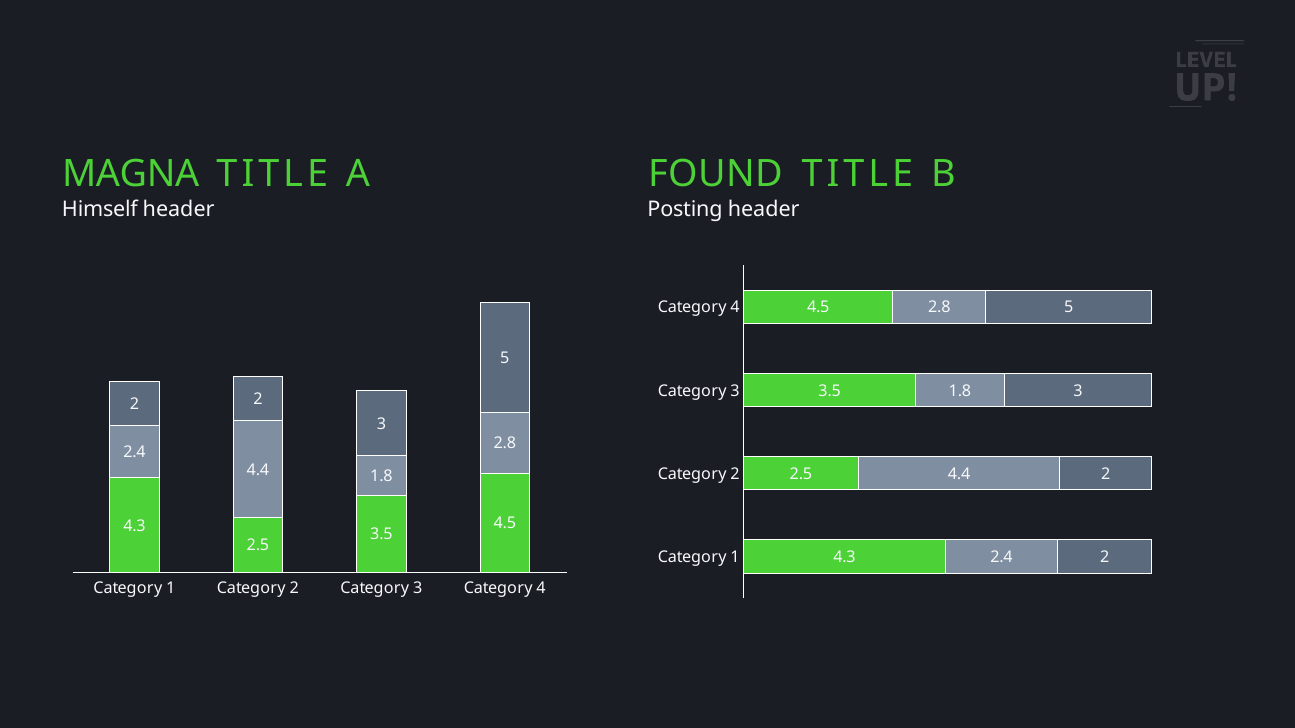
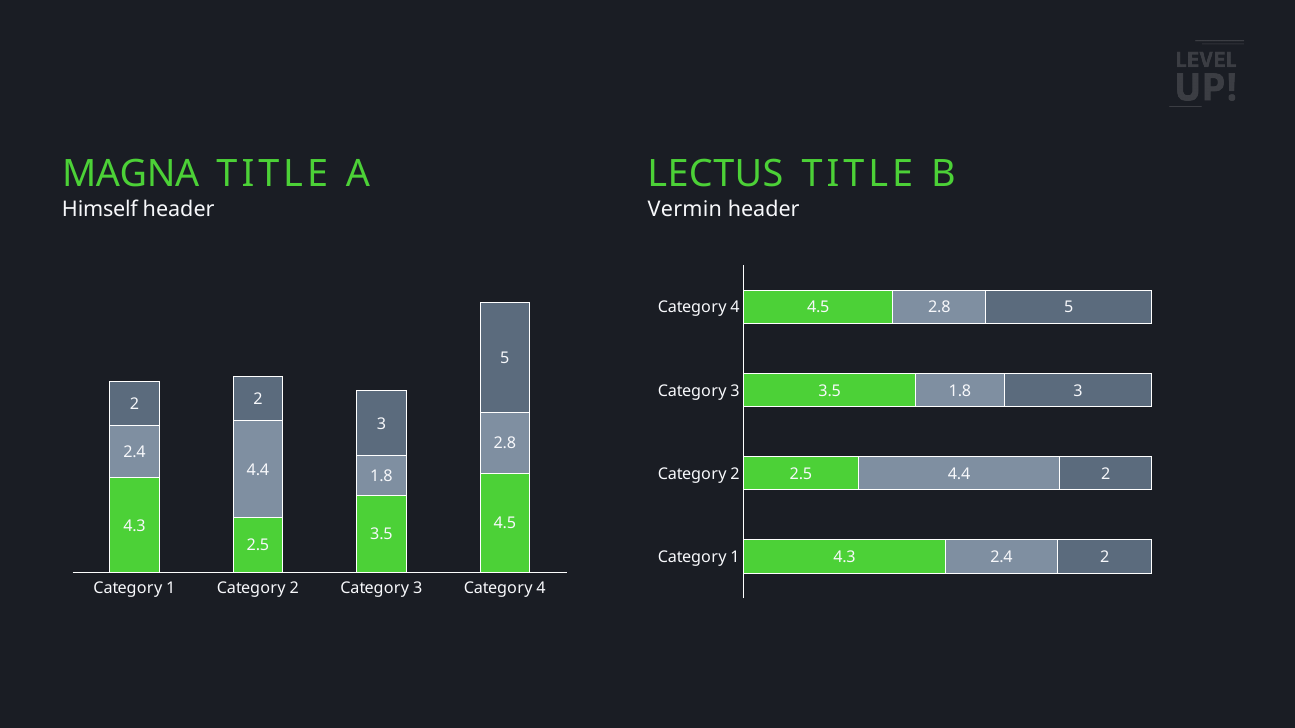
FOUND: FOUND -> LECTUS
Posting: Posting -> Vermin
